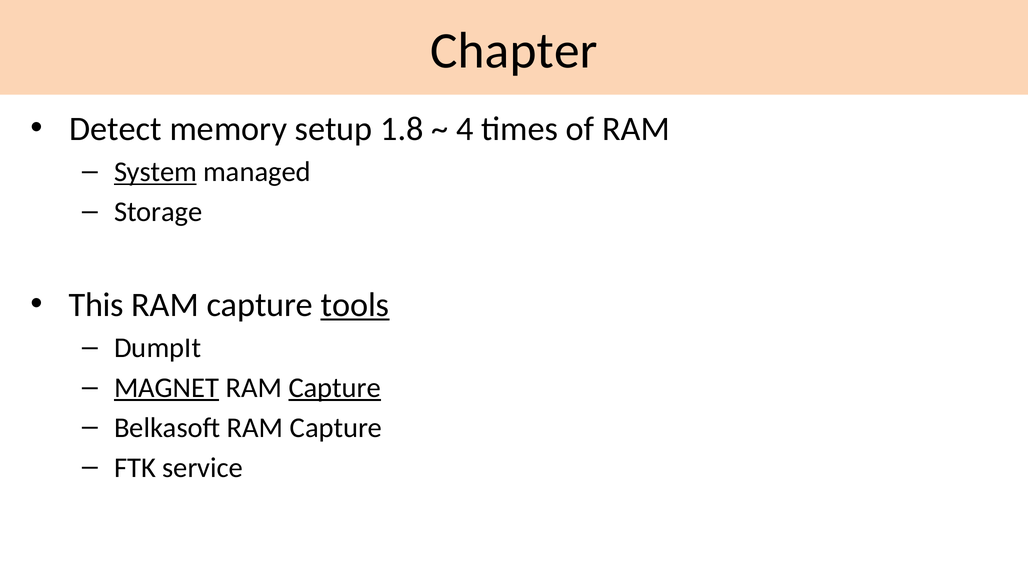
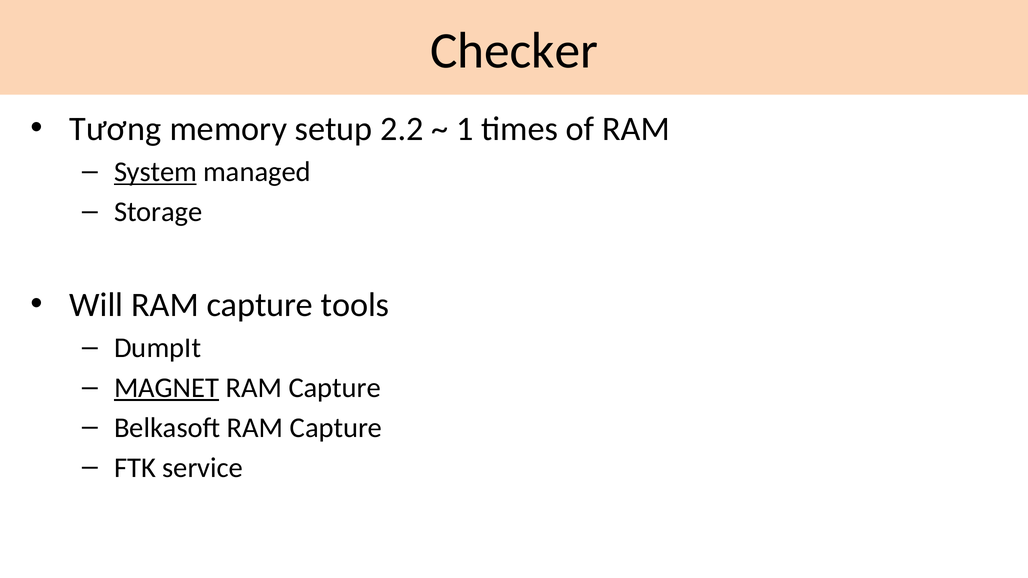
Chapter: Chapter -> Checker
Detect: Detect -> Tương
1.8: 1.8 -> 2.2
4: 4 -> 1
This: This -> Will
tools underline: present -> none
Capture at (335, 388) underline: present -> none
